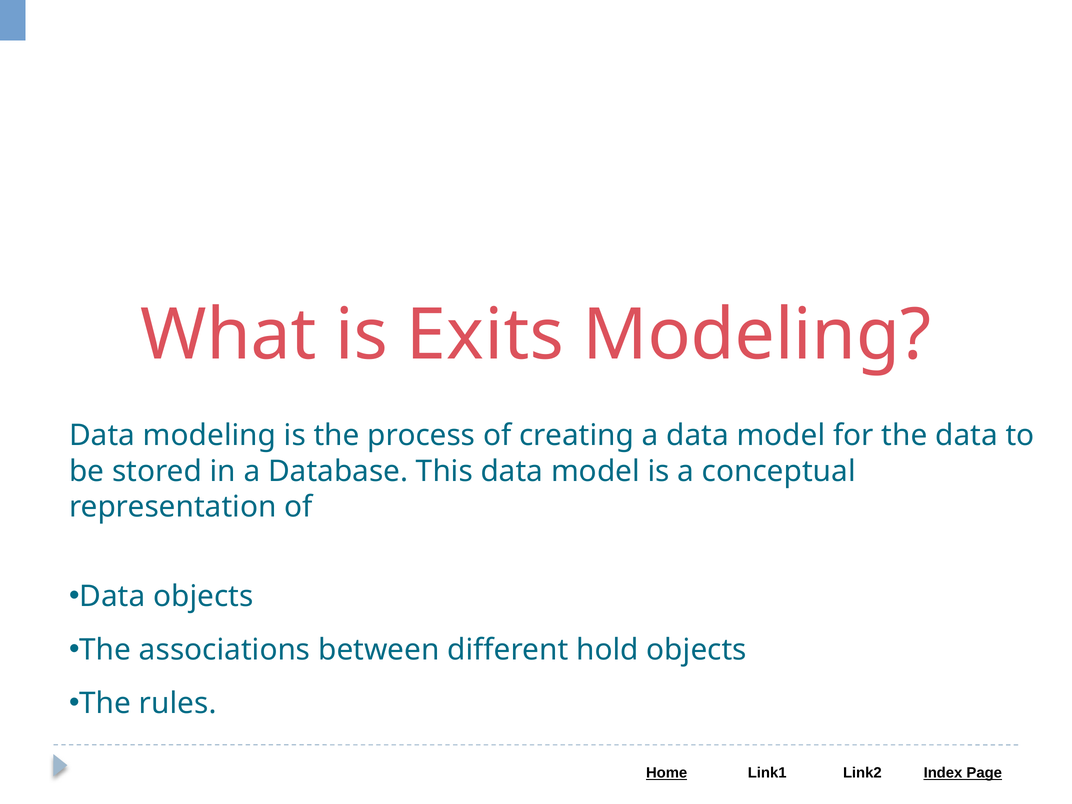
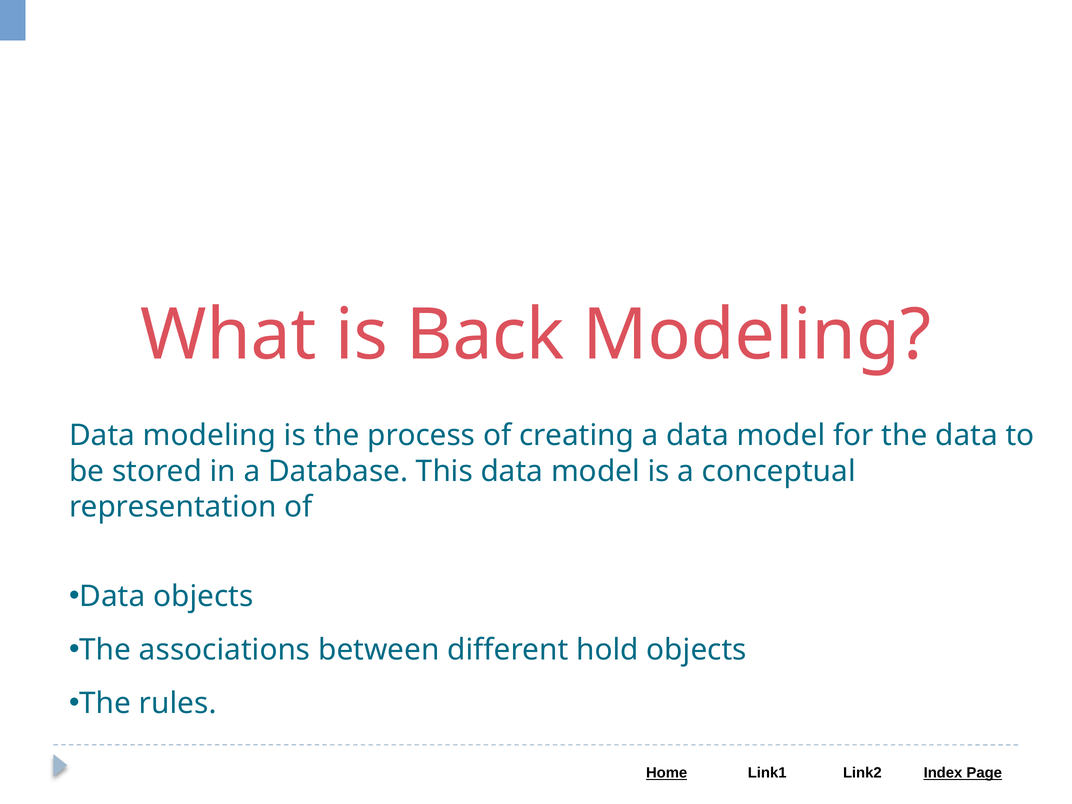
Exits: Exits -> Back
